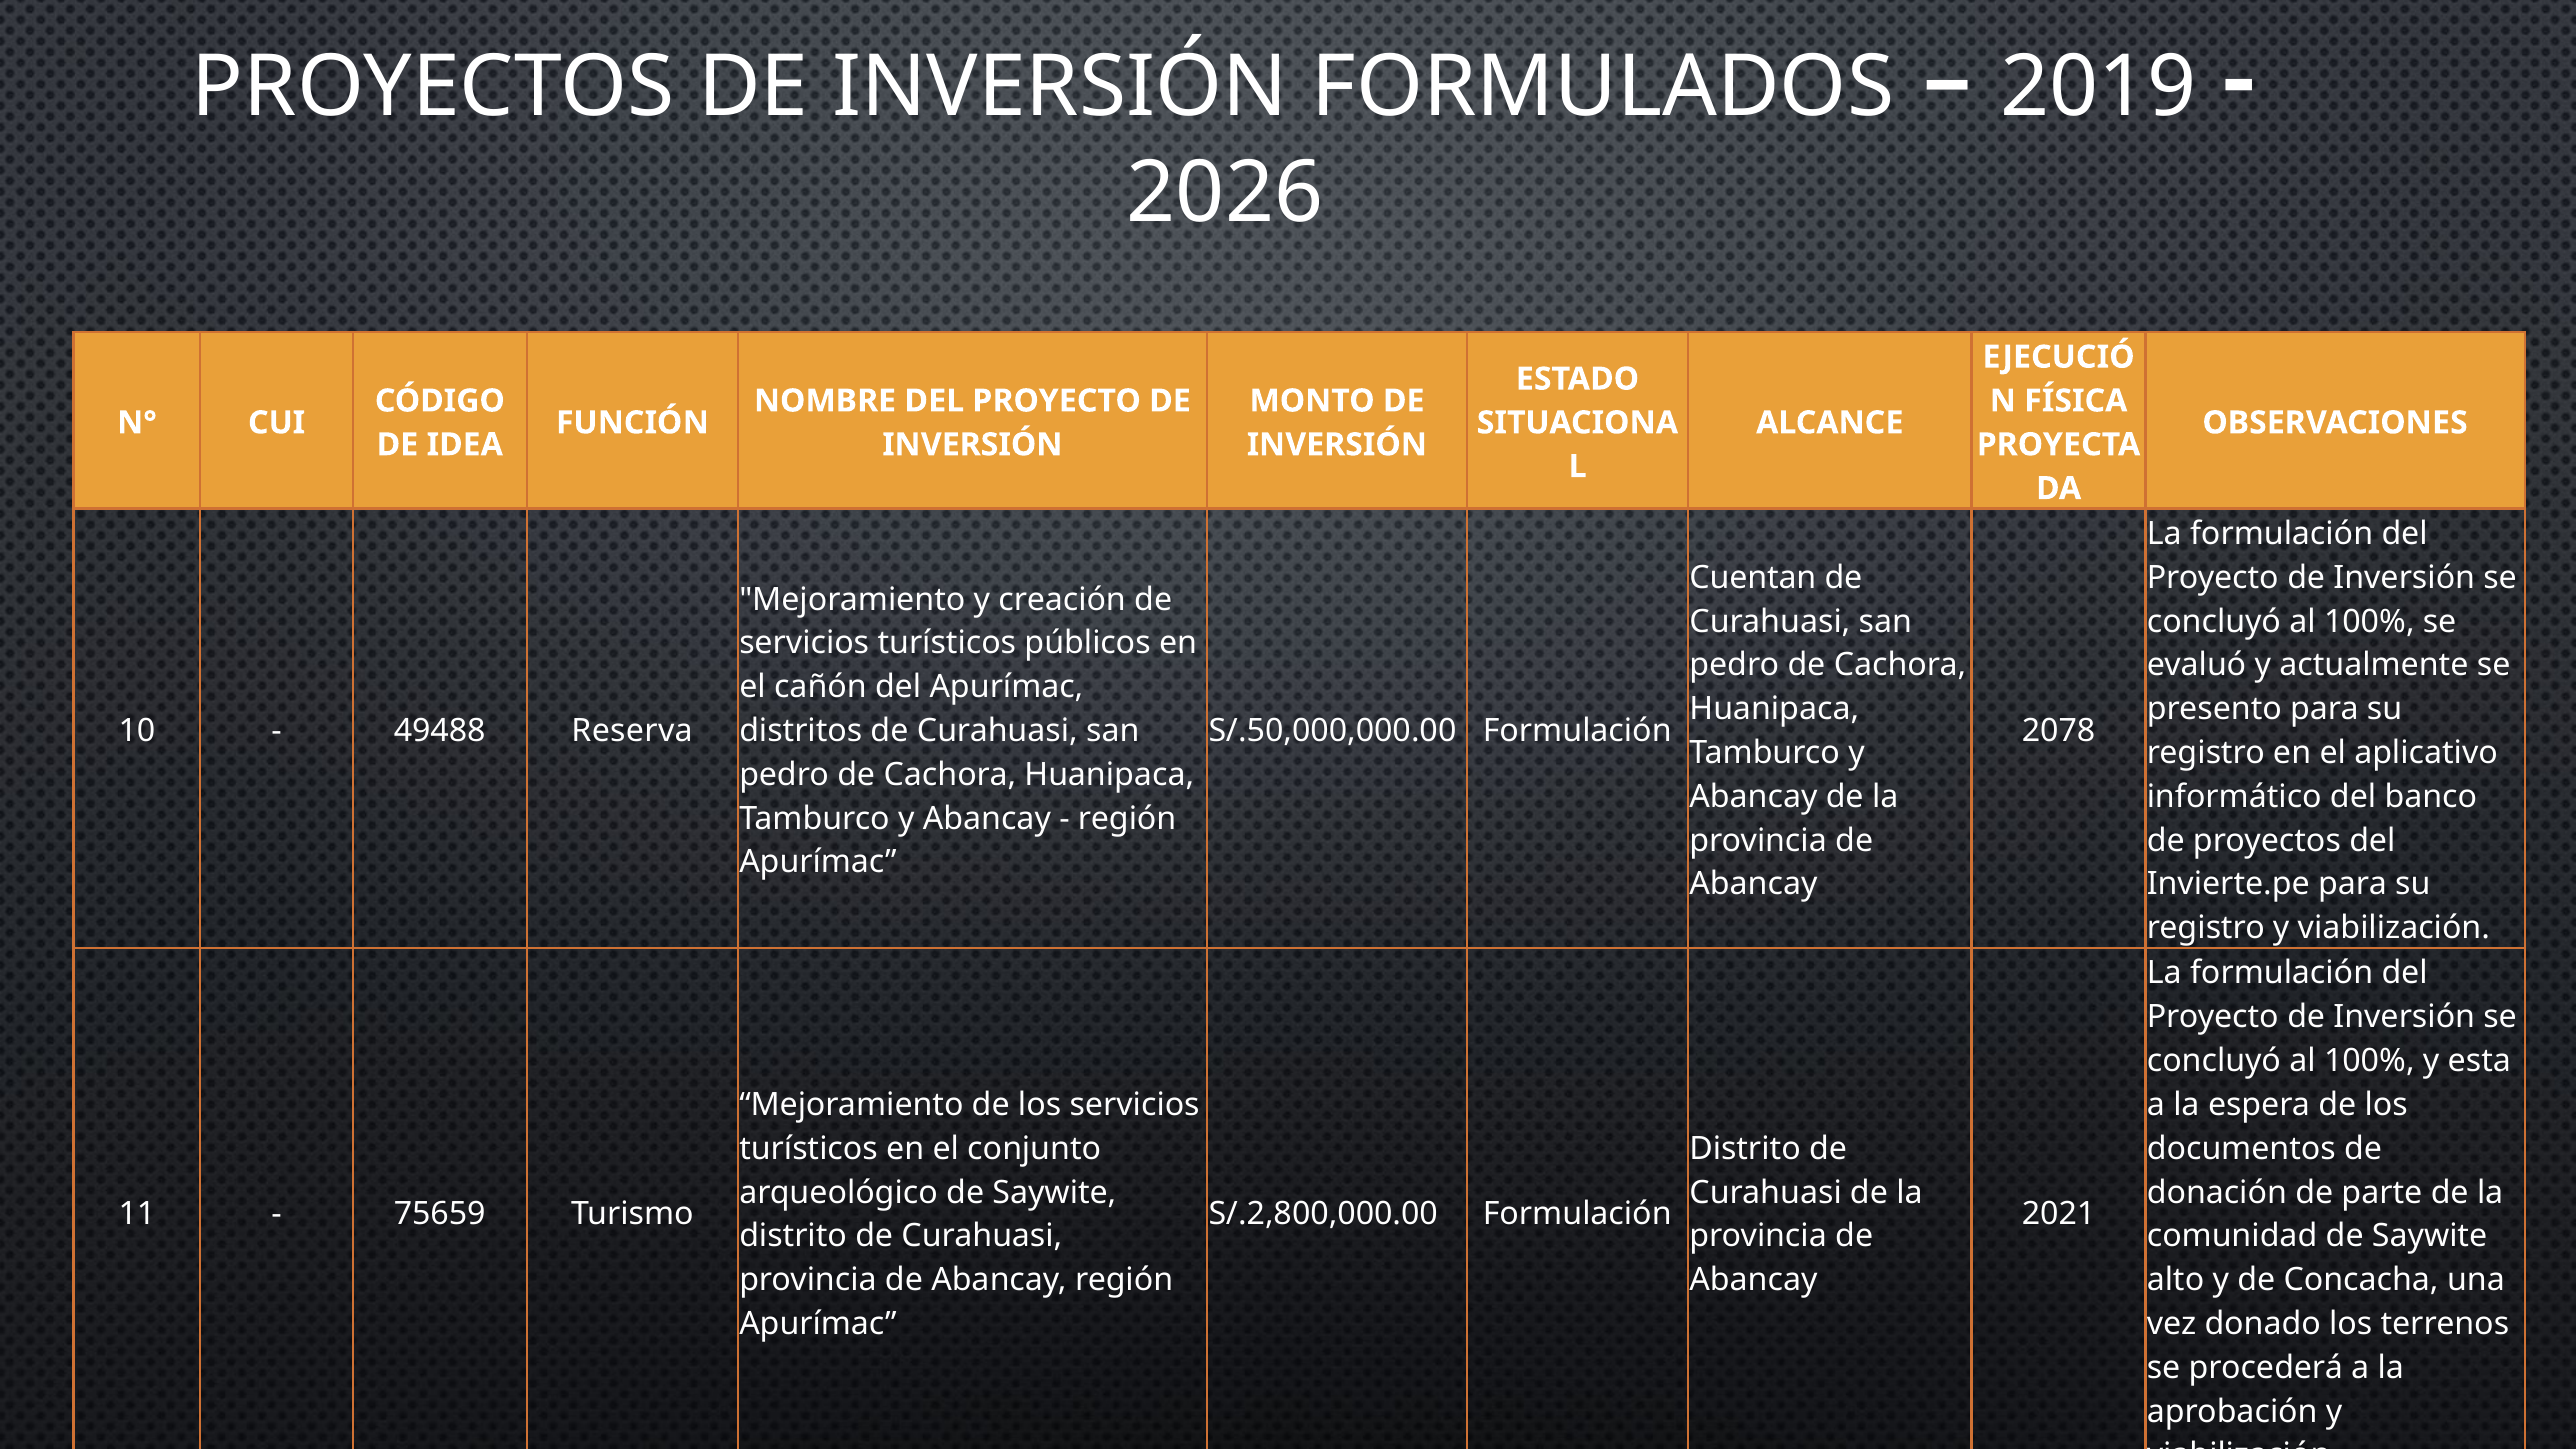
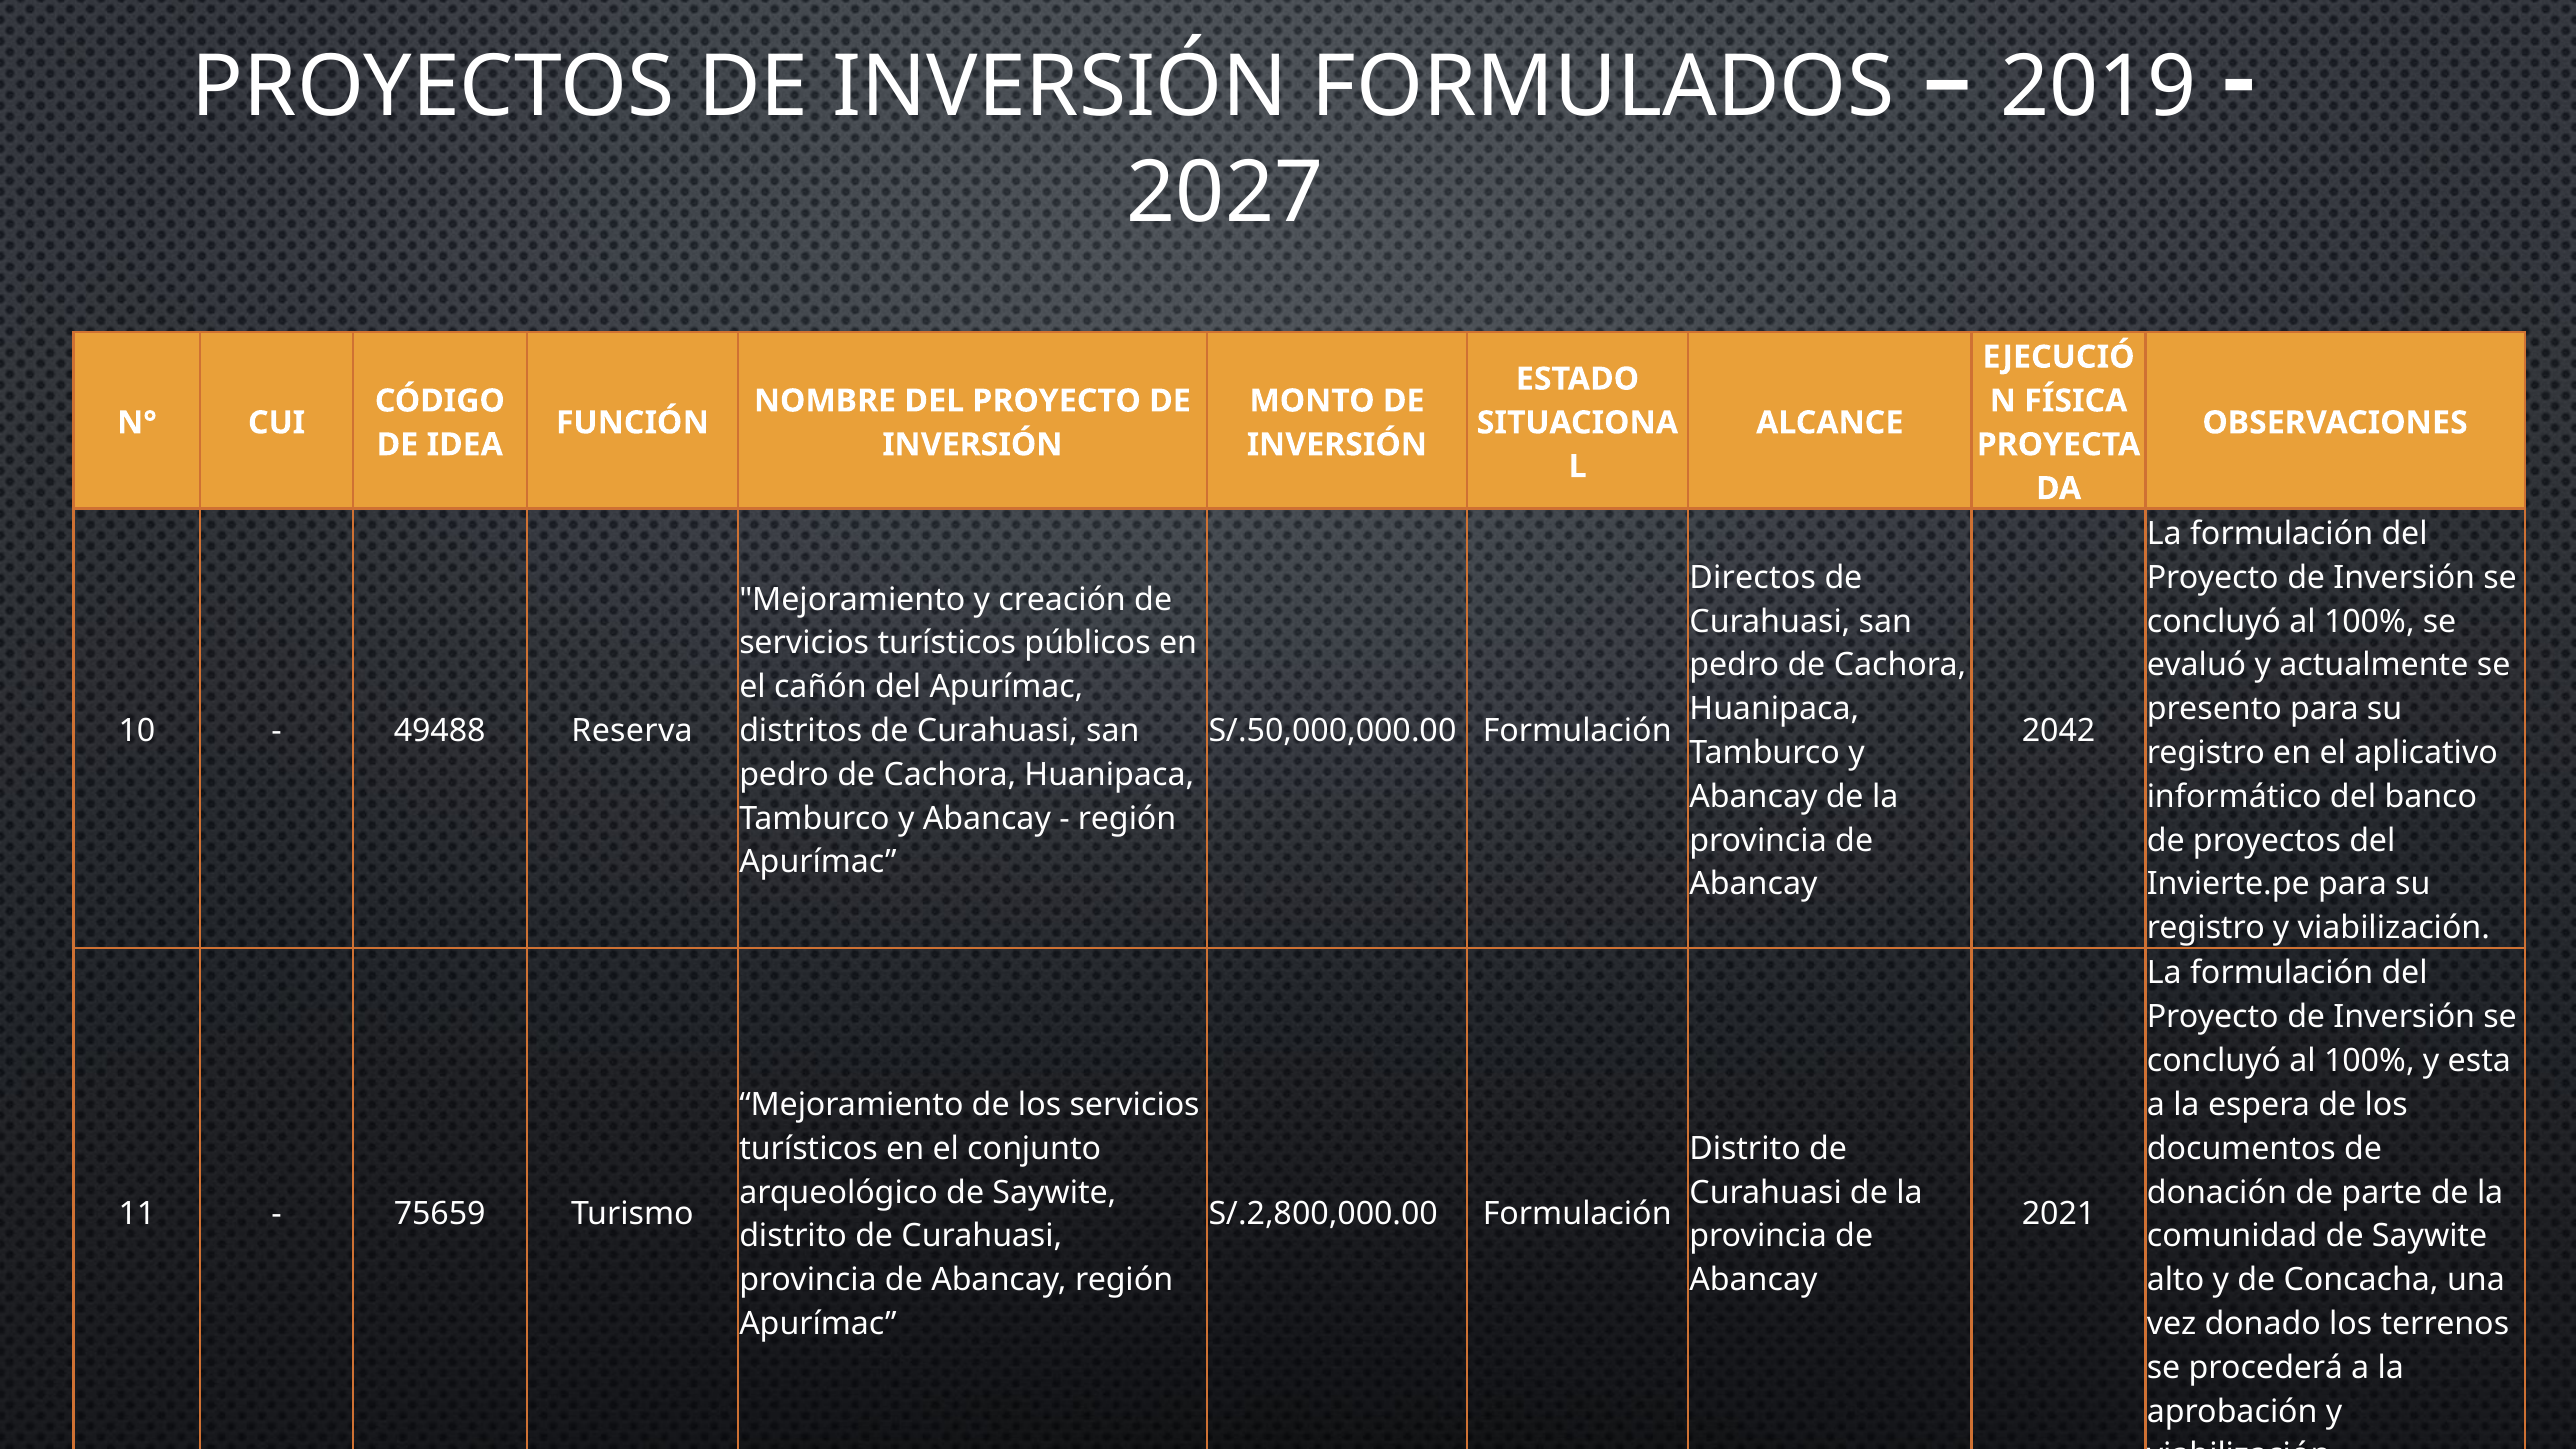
2026: 2026 -> 2027
Cuentan: Cuentan -> Directos
2078: 2078 -> 2042
